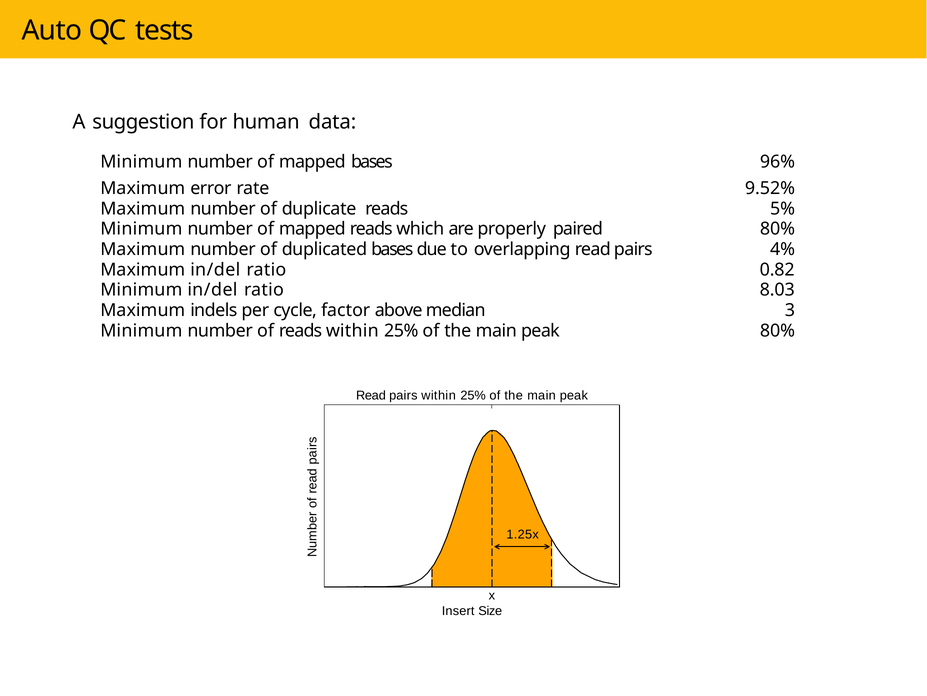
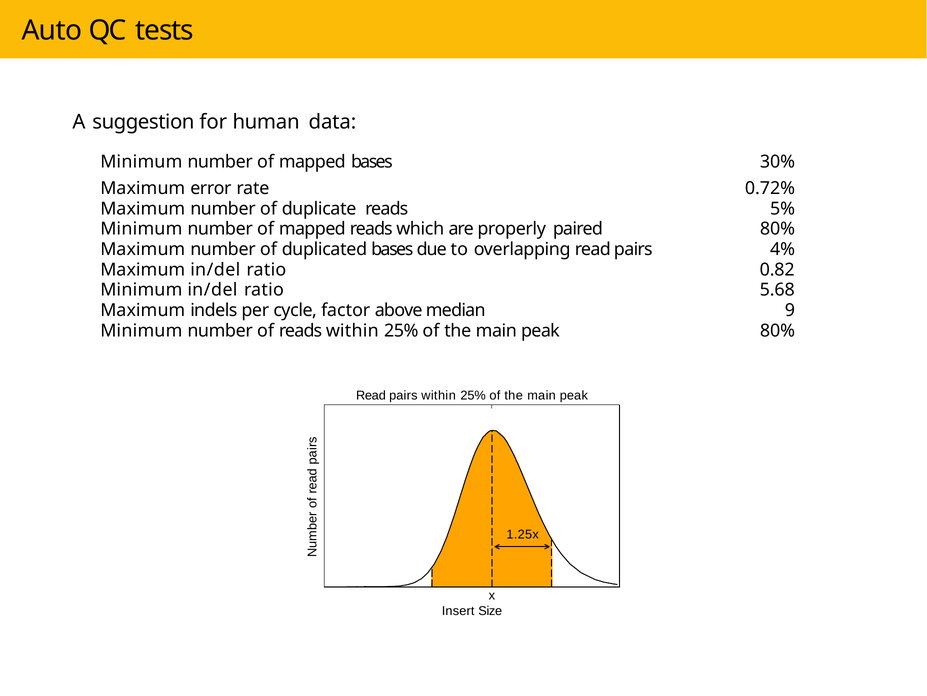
96%: 96% -> 30%
9.52%: 9.52% -> 0.72%
8.03: 8.03 -> 5.68
3: 3 -> 9
